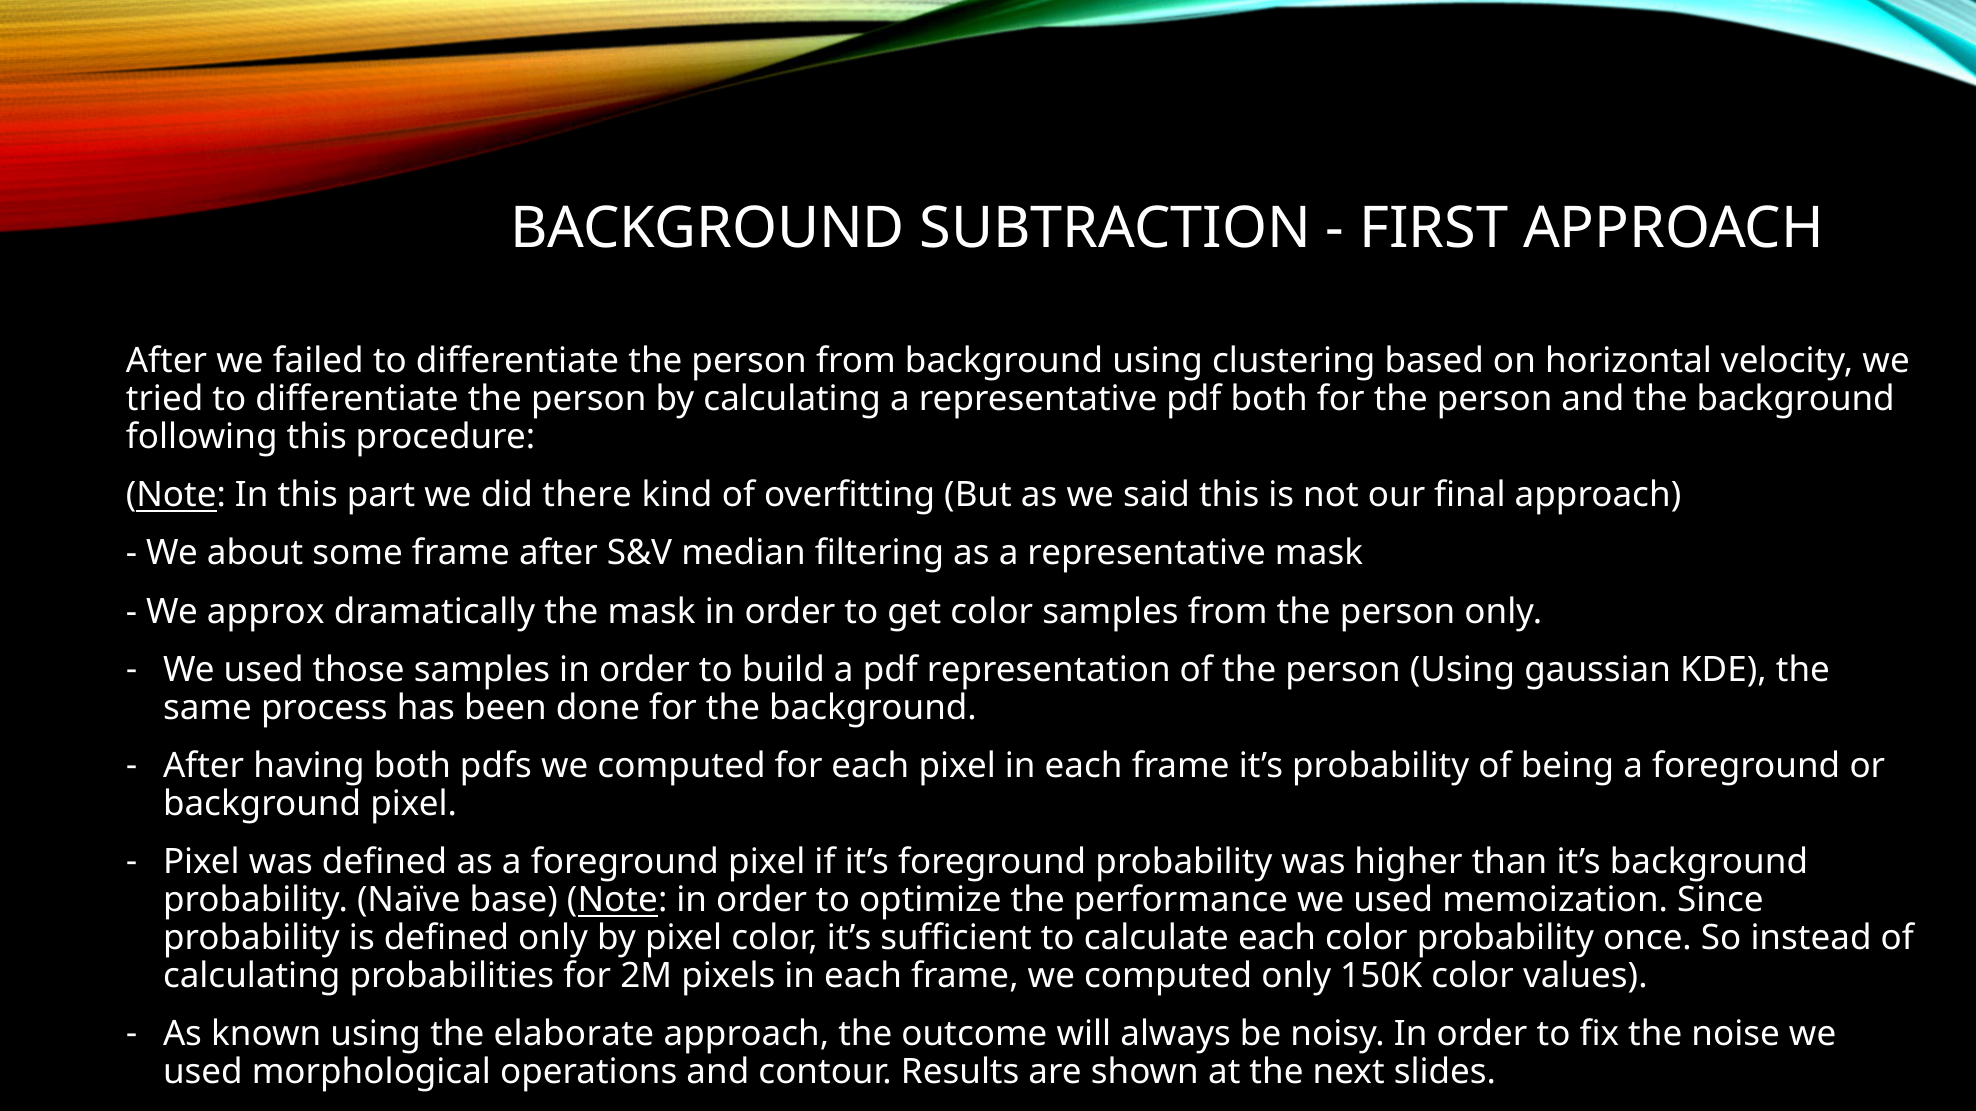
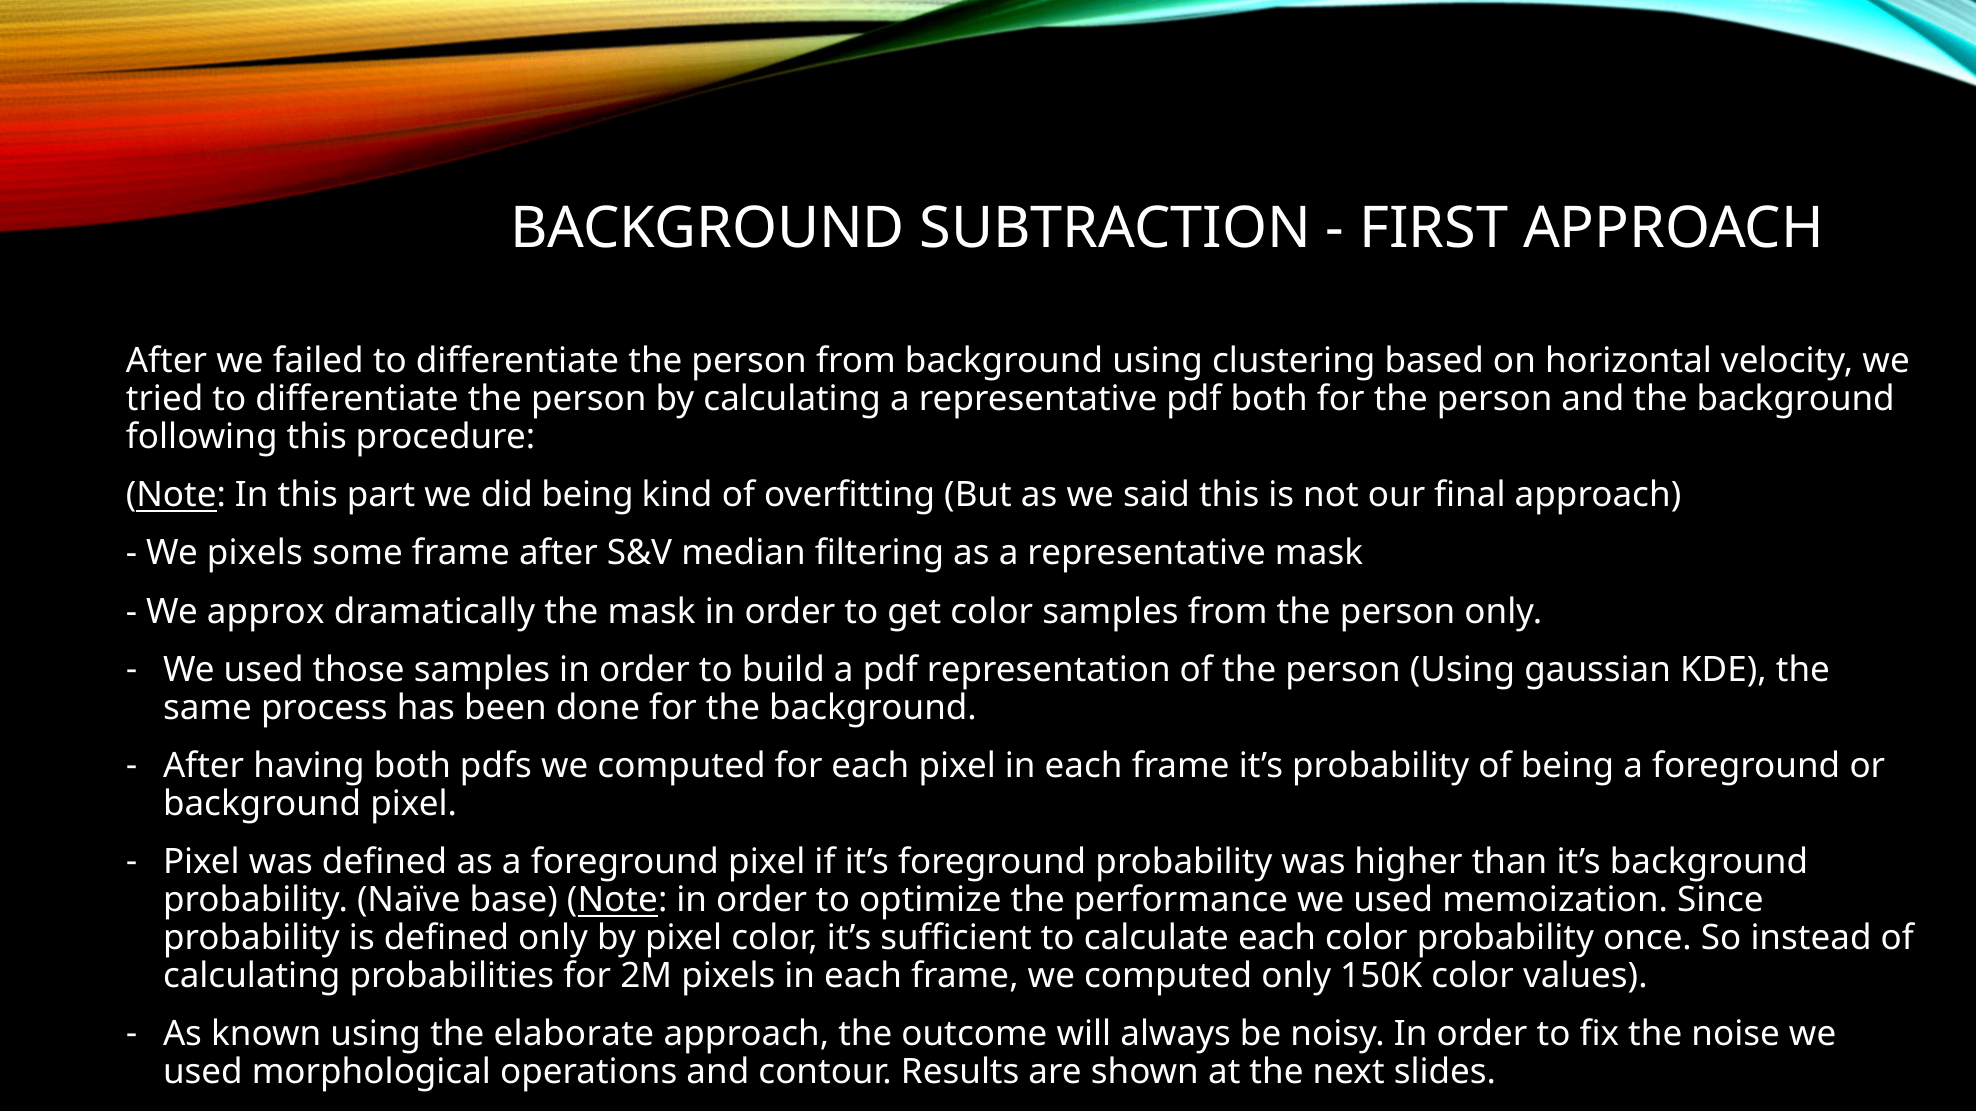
did there: there -> being
We about: about -> pixels
